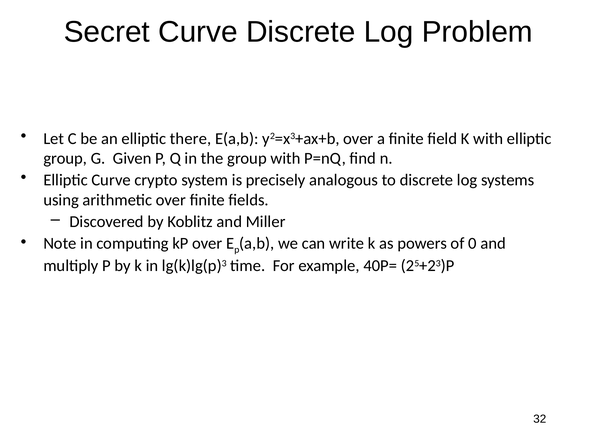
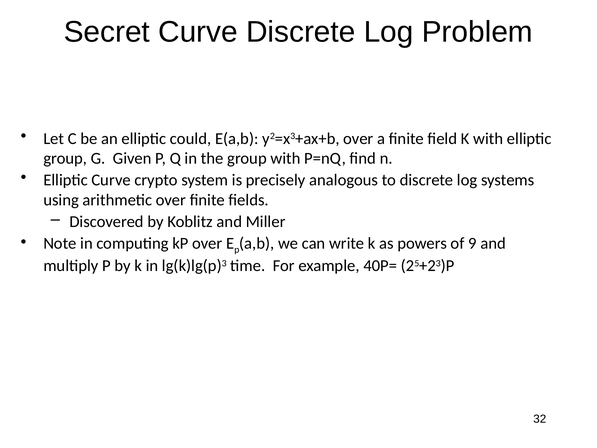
there: there -> could
0: 0 -> 9
